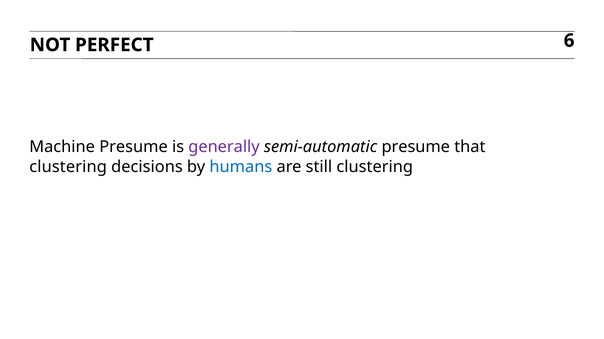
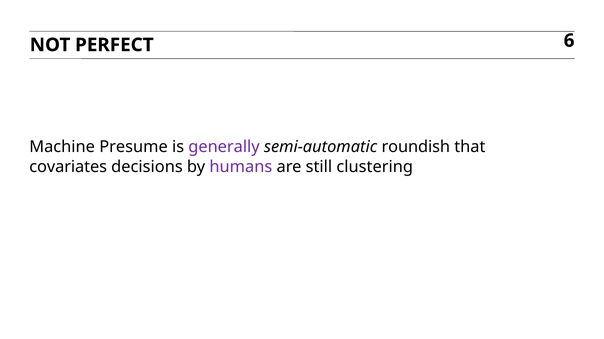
semi-automatic presume: presume -> roundish
clustering at (68, 167): clustering -> covariates
humans colour: blue -> purple
